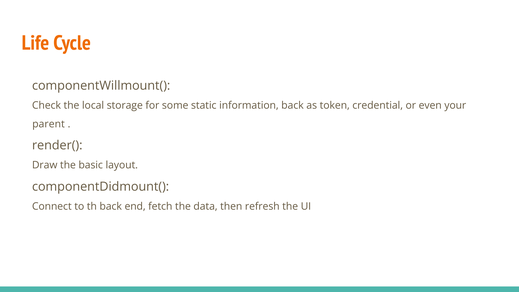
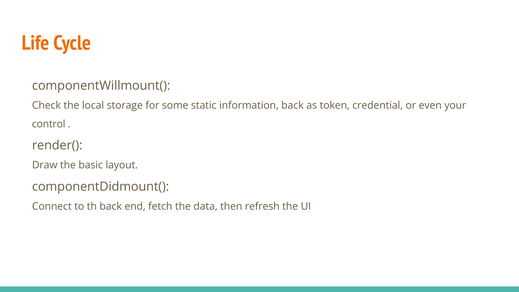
parent: parent -> control
